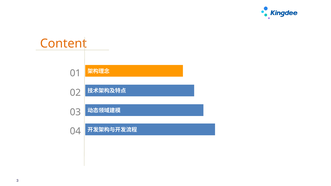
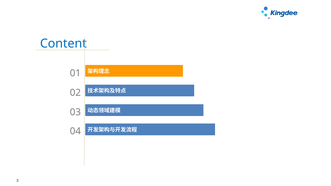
Content colour: orange -> blue
